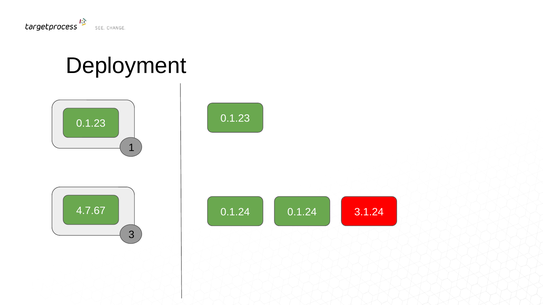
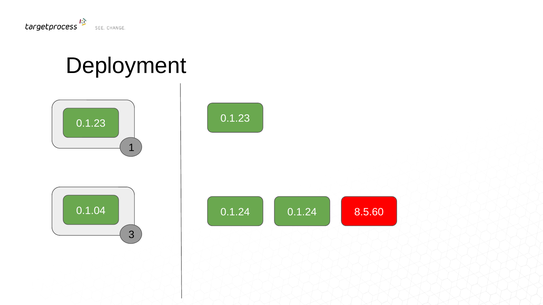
4.7.67: 4.7.67 -> 0.1.04
3.1.24: 3.1.24 -> 8.5.60
